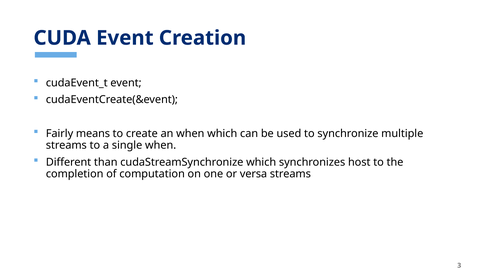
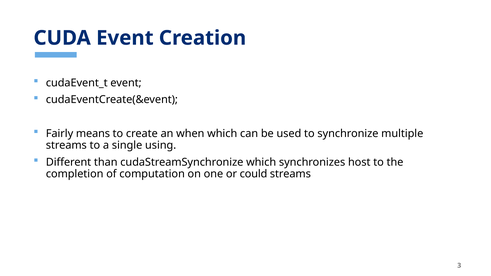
single when: when -> using
versa: versa -> could
